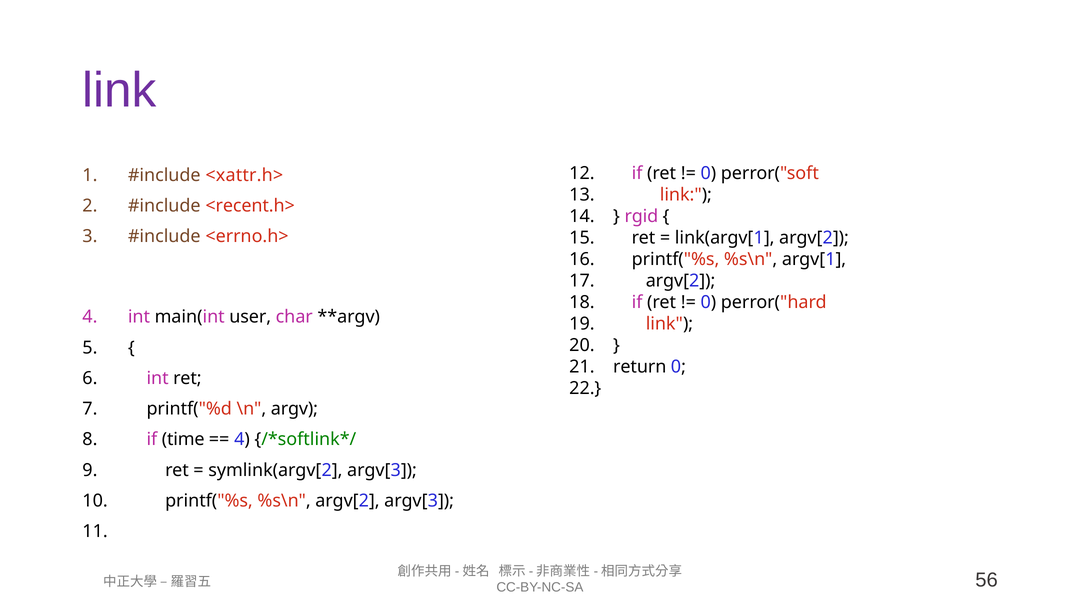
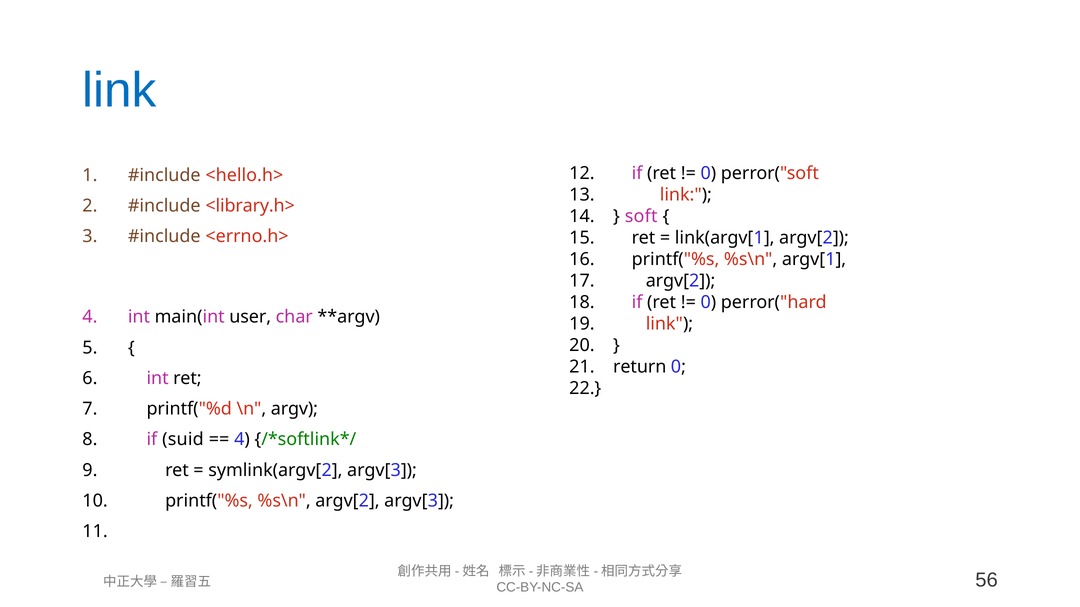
link at (119, 91) colour: purple -> blue
<xattr.h>: <xattr.h> -> <hello.h>
<recent.h>: <recent.h> -> <library.h>
rgid: rgid -> soft
time: time -> suid
